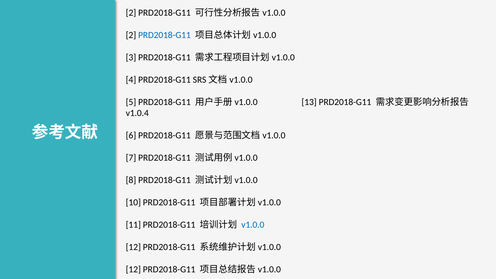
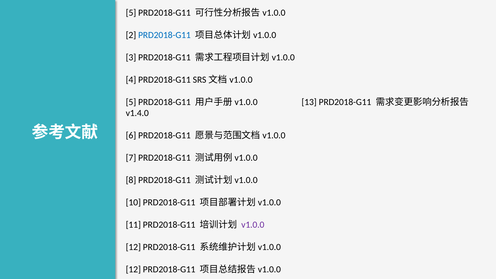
2 at (131, 13): 2 -> 5
v1.0.4: v1.0.4 -> v1.4.0
v1.0.0 colour: blue -> purple
